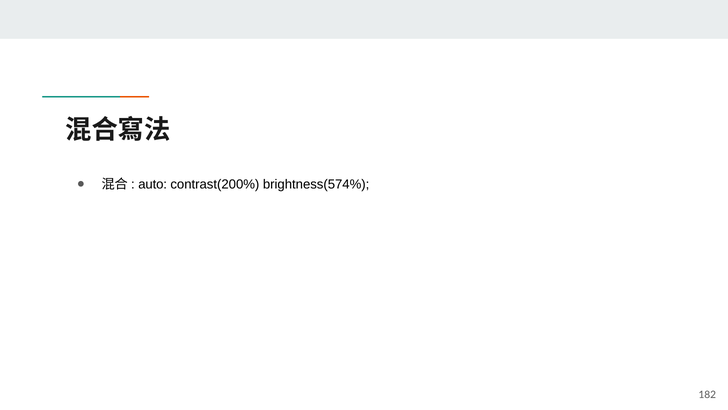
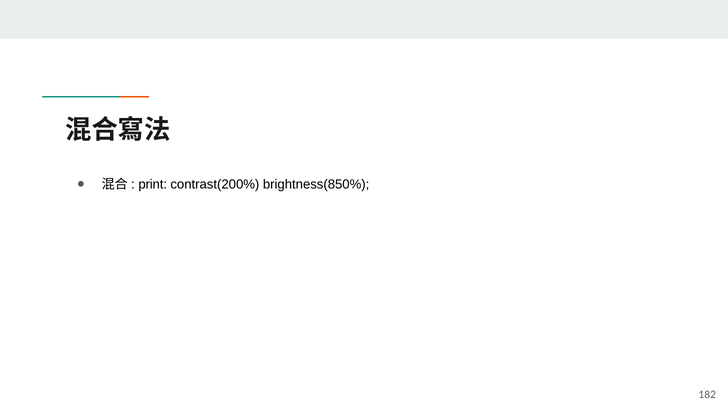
auto: auto -> print
brightness(574%: brightness(574% -> brightness(850%
